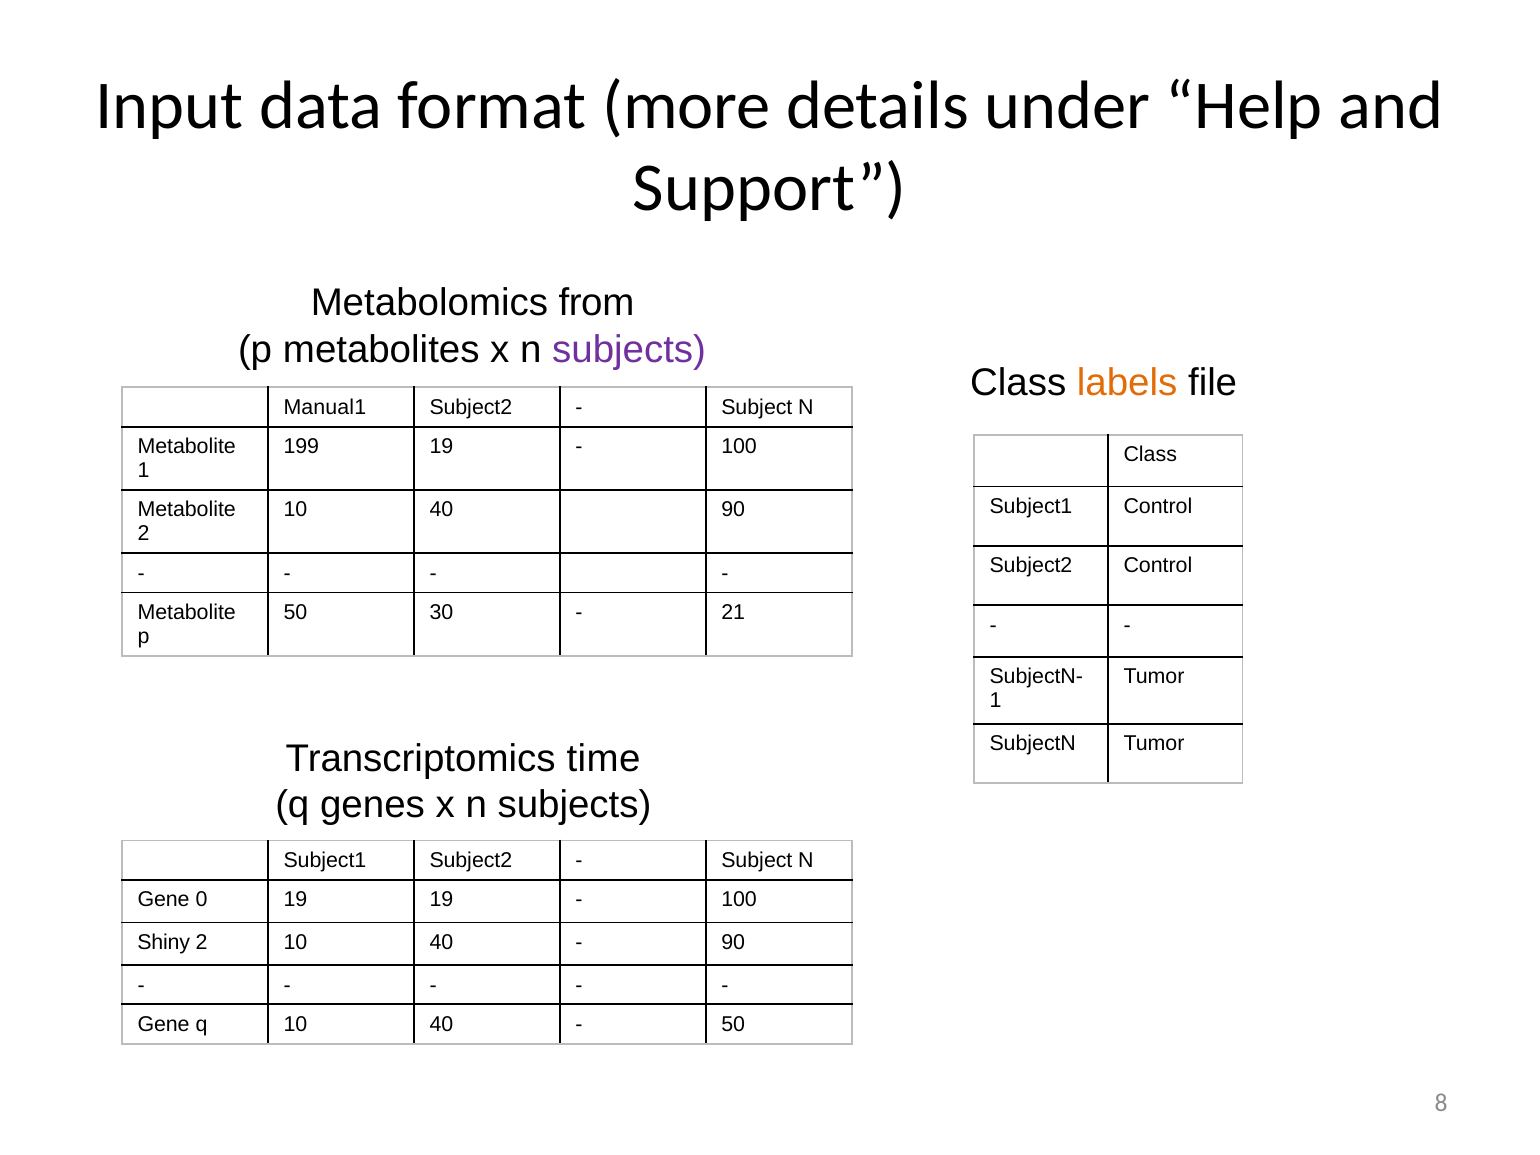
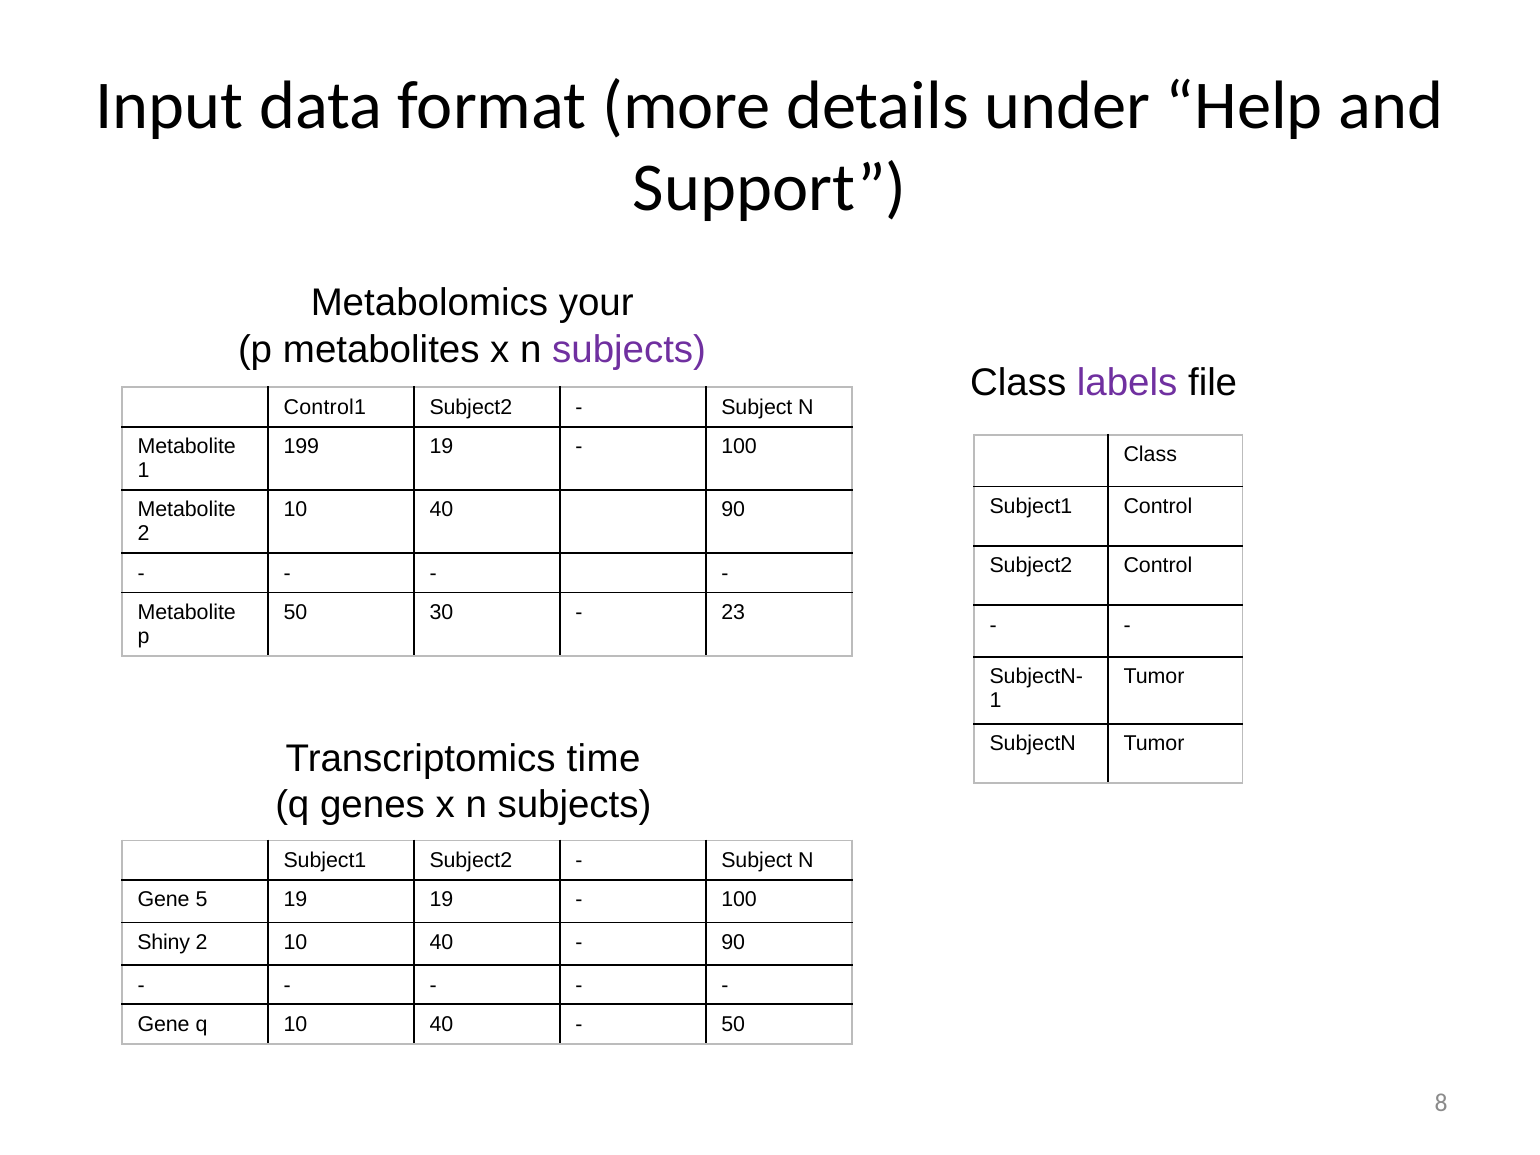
from: from -> your
labels colour: orange -> purple
Manual1: Manual1 -> Control1
21: 21 -> 23
0: 0 -> 5
